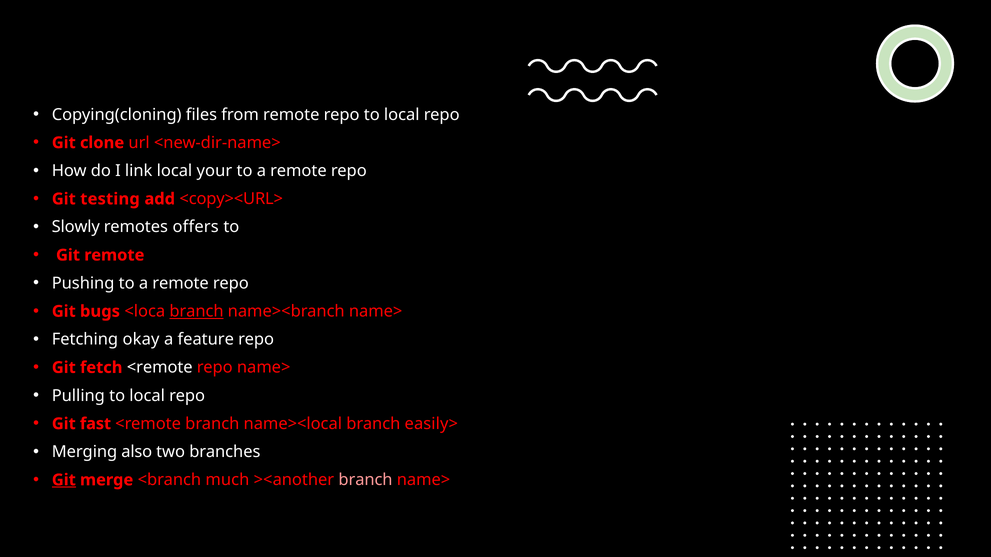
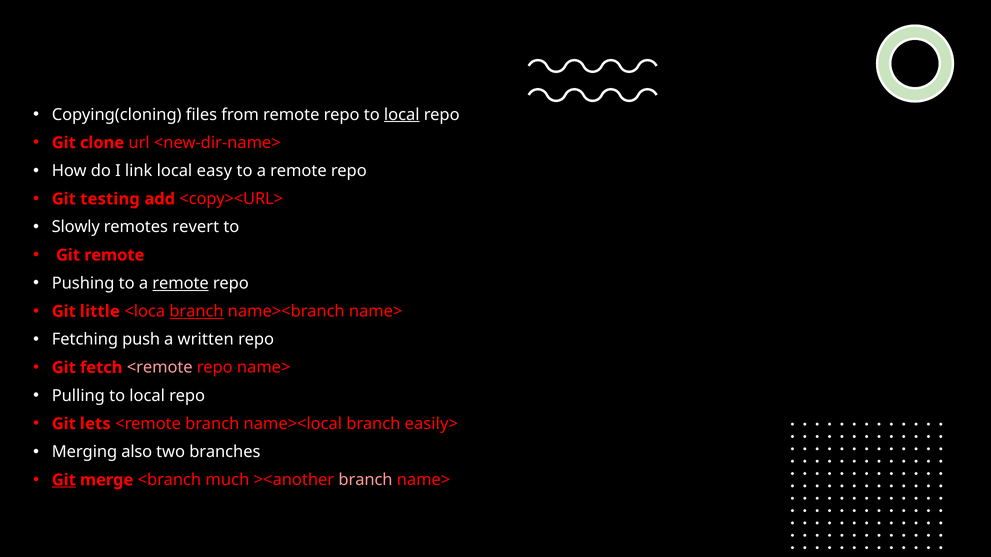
local at (402, 115) underline: none -> present
your: your -> easy
offers: offers -> revert
remote at (181, 283) underline: none -> present
bugs: bugs -> little
okay: okay -> push
feature: feature -> written
<remote at (160, 368) colour: white -> pink
fast: fast -> lets
